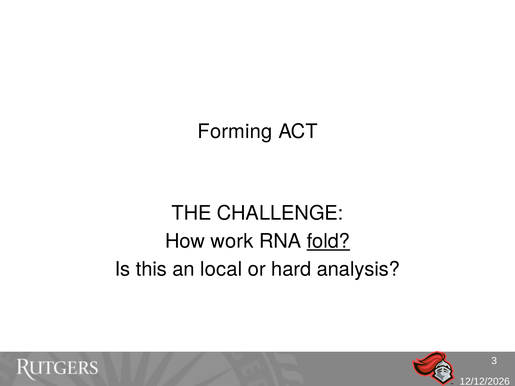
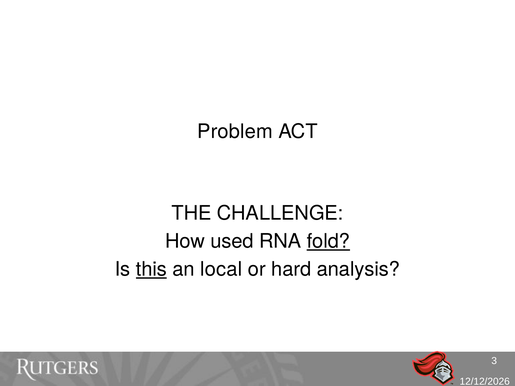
Forming: Forming -> Problem
work: work -> used
this underline: none -> present
